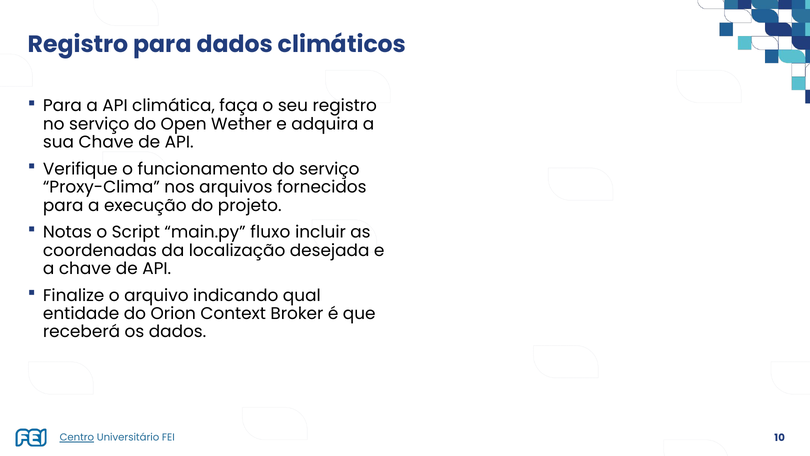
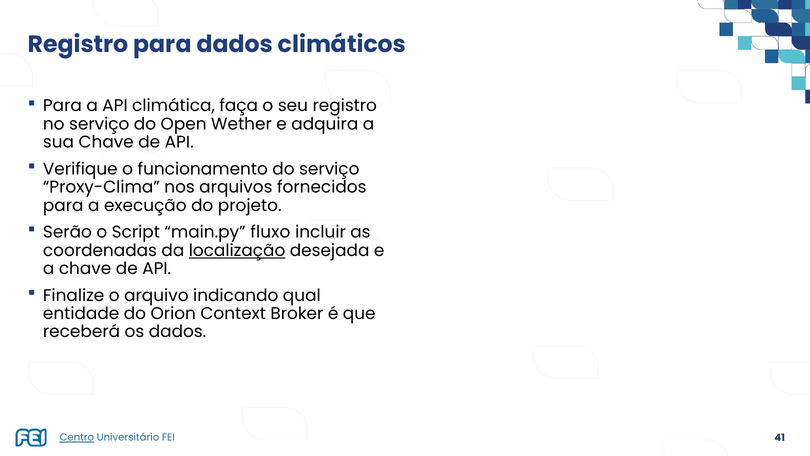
Notas: Notas -> Serão
localização underline: none -> present
10: 10 -> 41
